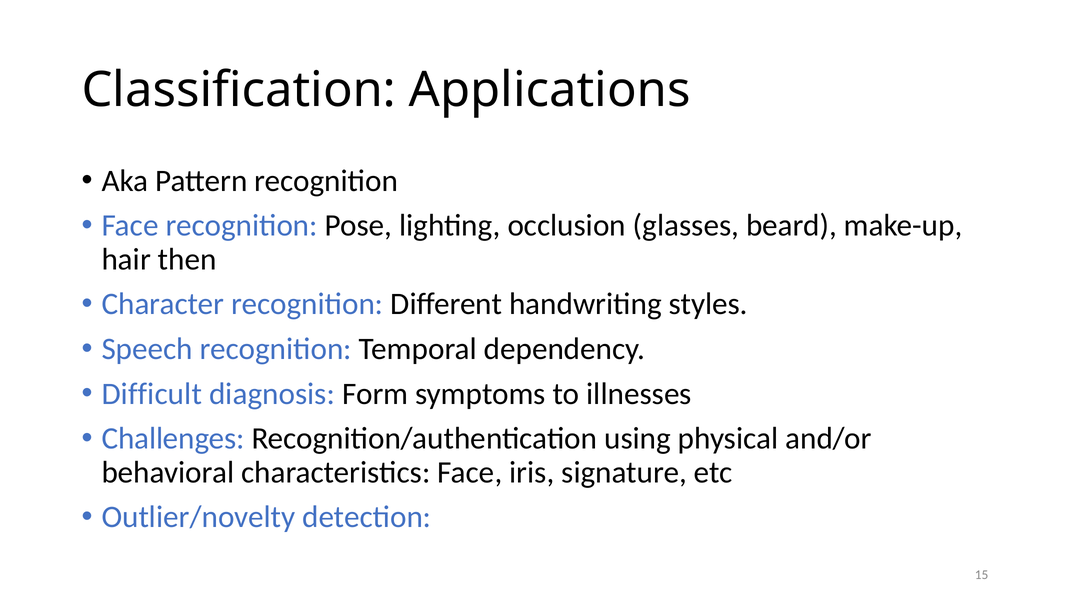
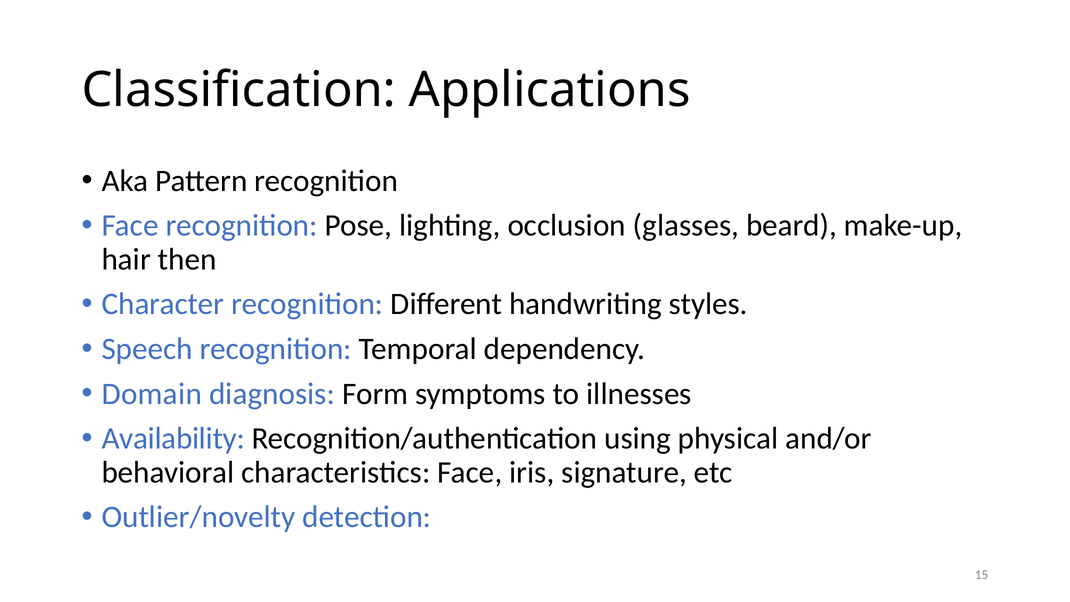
Difficult: Difficult -> Domain
Challenges: Challenges -> Availability
